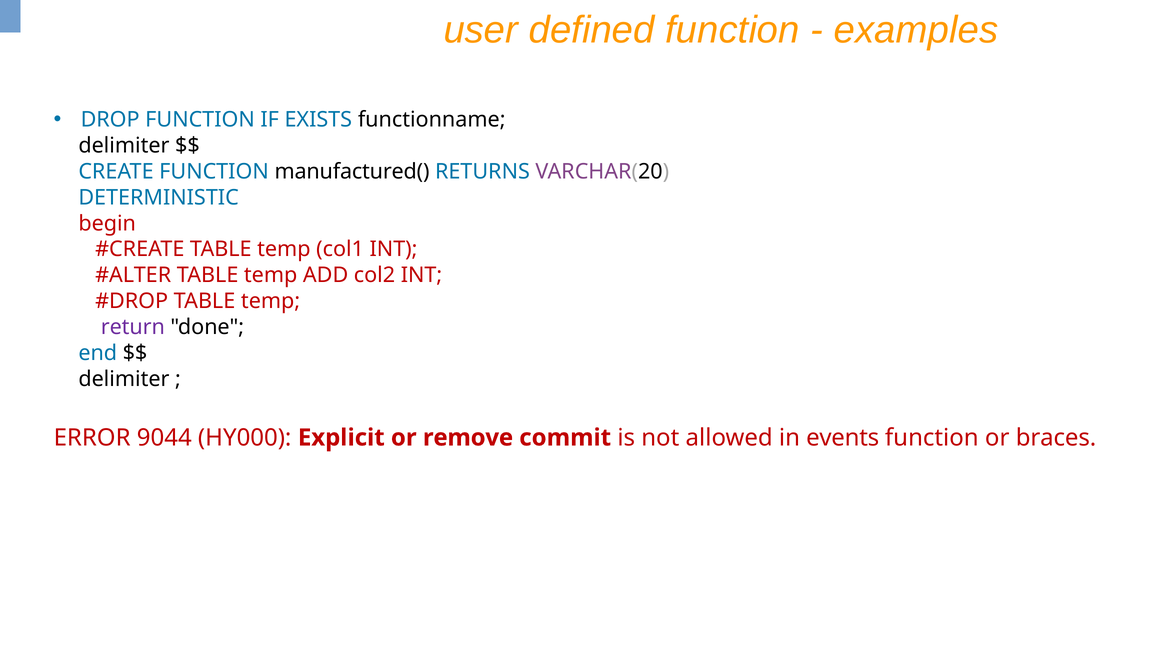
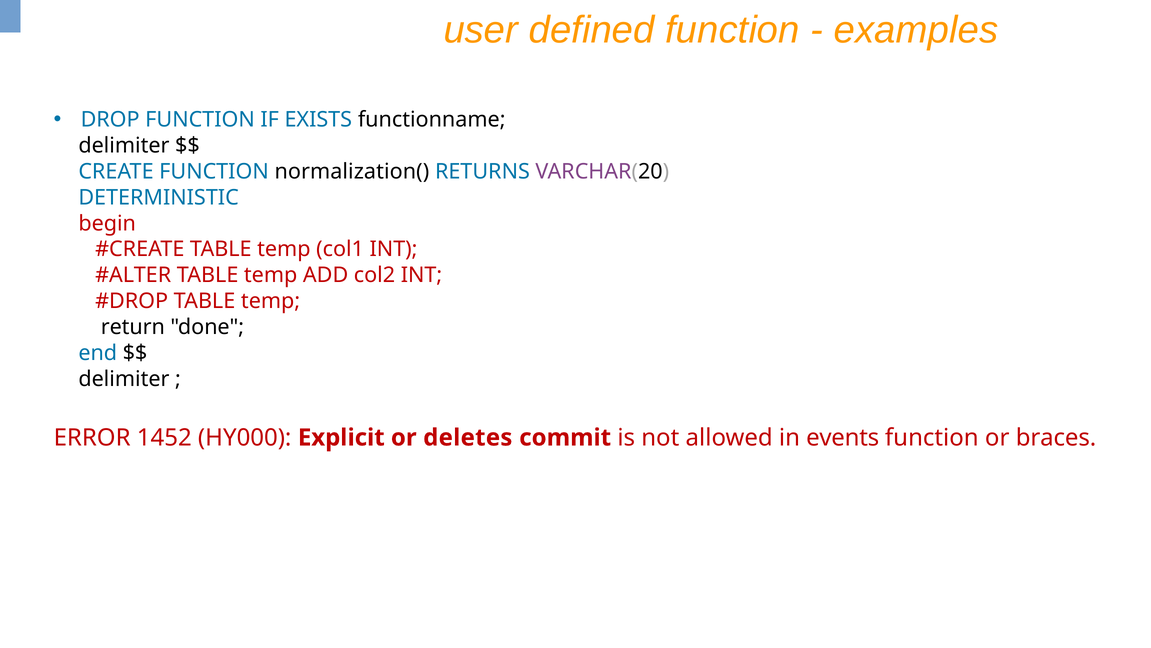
manufactured(: manufactured( -> normalization(
return colour: purple -> black
9044: 9044 -> 1452
remove: remove -> deletes
